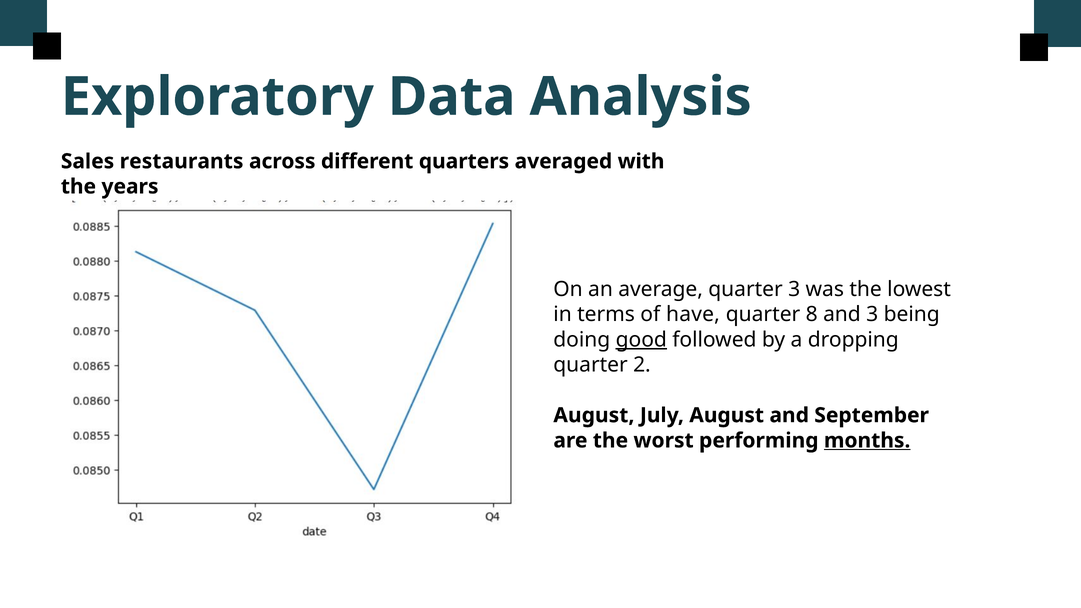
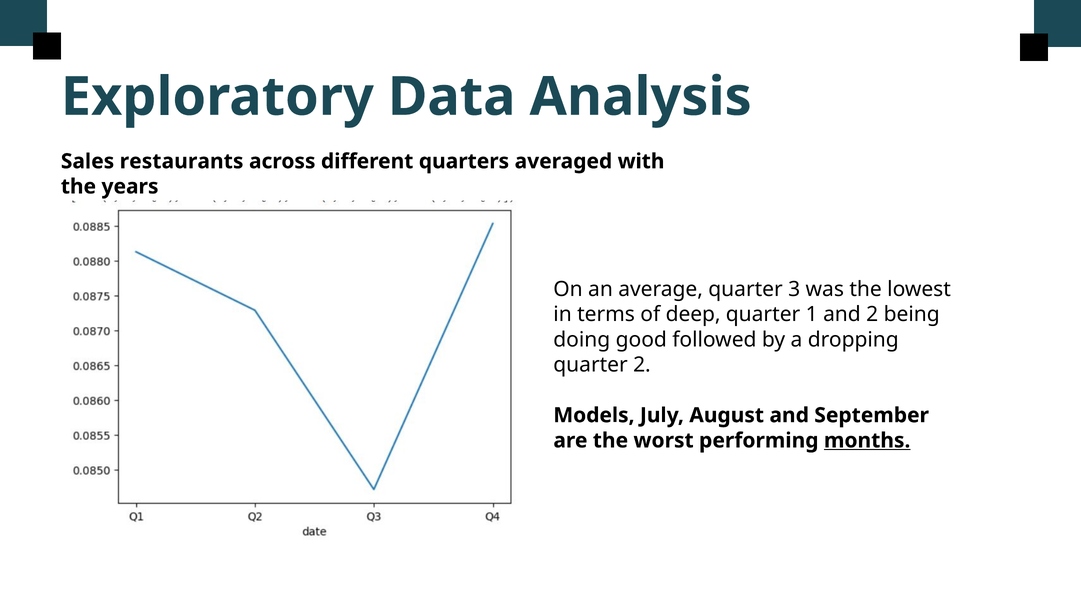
have: have -> deep
8: 8 -> 1
and 3: 3 -> 2
good underline: present -> none
August at (594, 415): August -> Models
